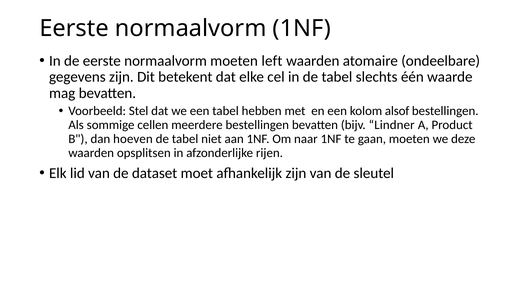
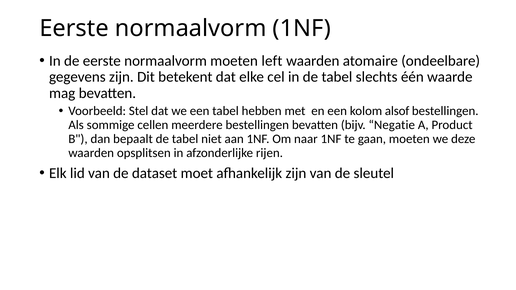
Lindner: Lindner -> Negatie
hoeven: hoeven -> bepaalt
